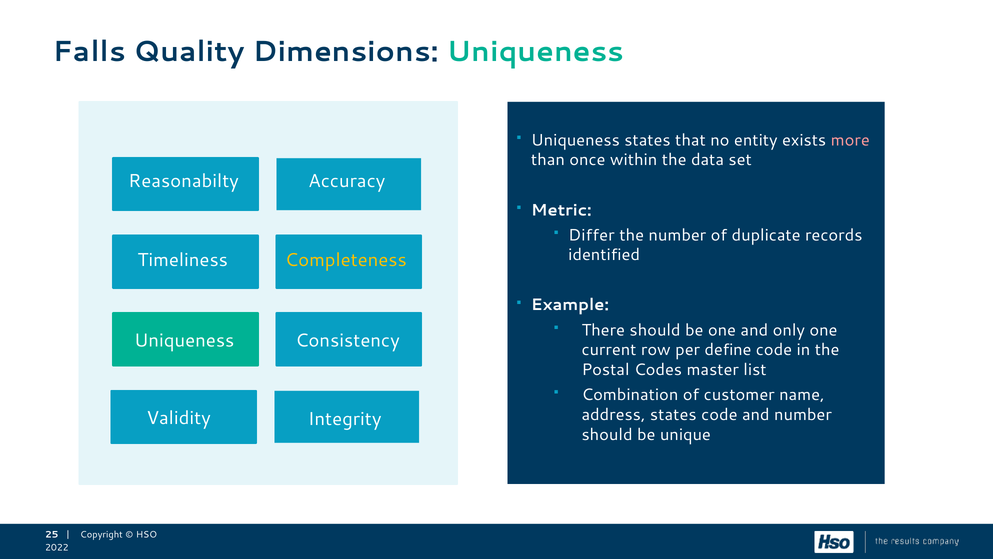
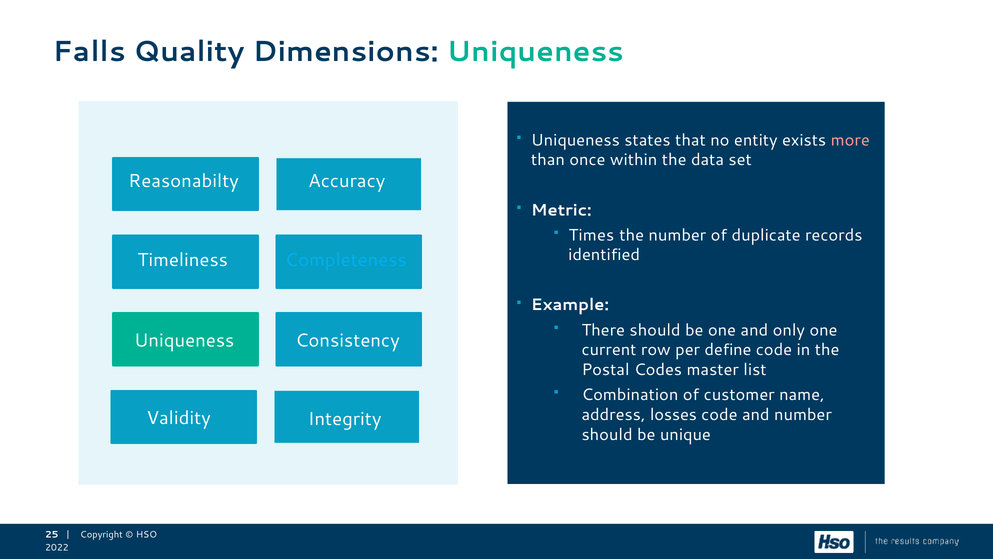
Differ: Differ -> Times
Completeness colour: yellow -> light blue
address states: states -> losses
